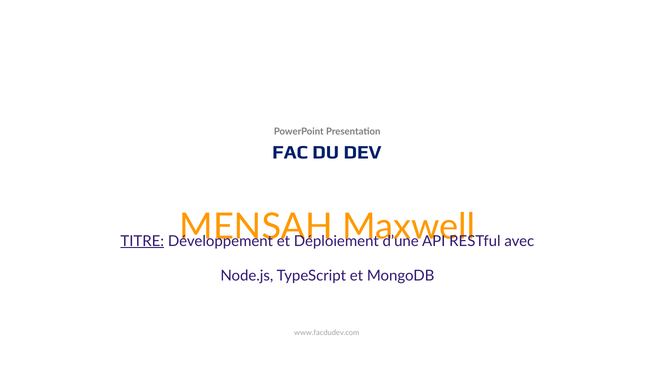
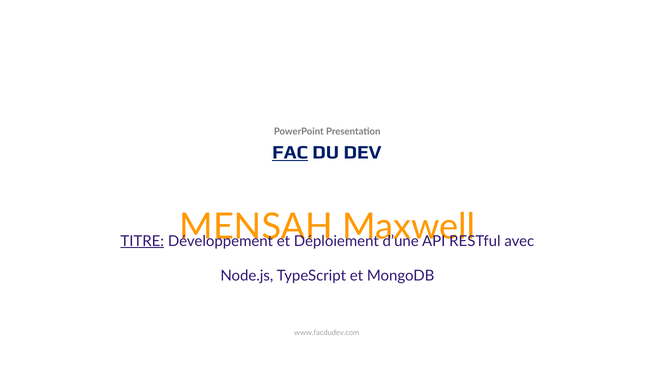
FAC underline: none -> present
